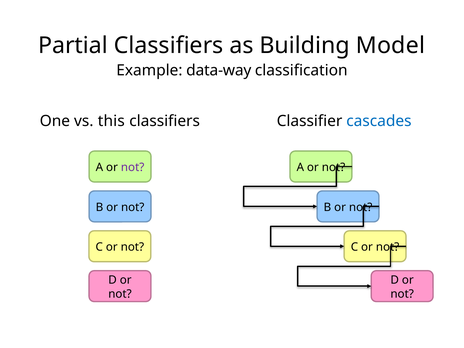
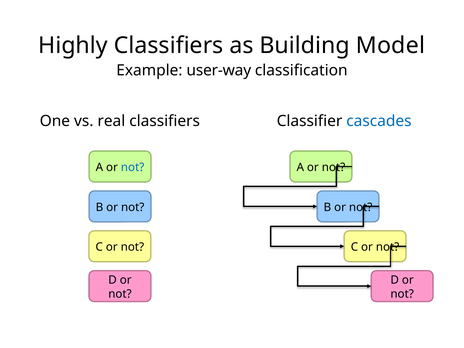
Partial: Partial -> Highly
data-way: data-way -> user-way
this: this -> real
not at (133, 167) colour: purple -> blue
